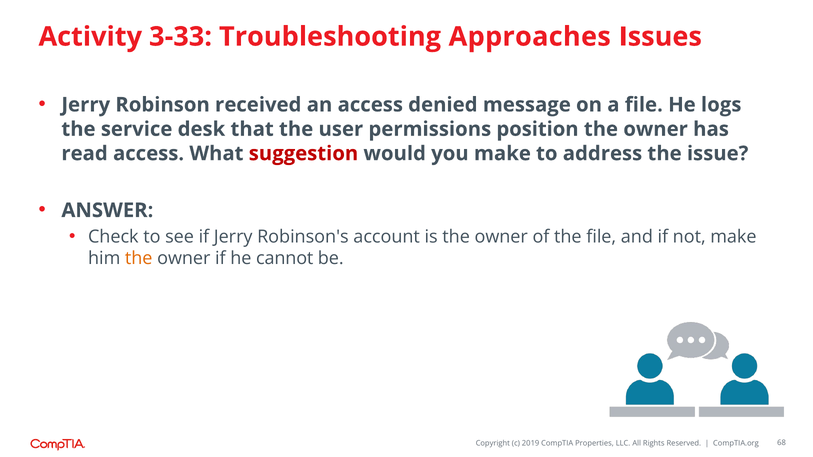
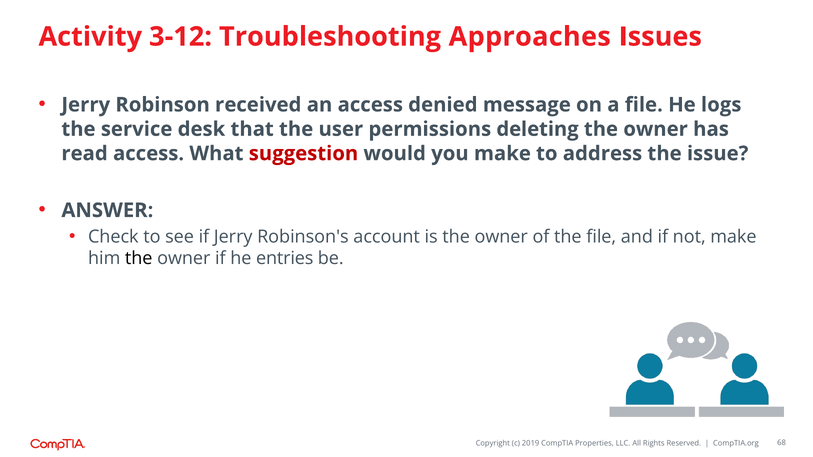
3-33: 3-33 -> 3-12
position: position -> deleting
the at (139, 259) colour: orange -> black
cannot: cannot -> entries
